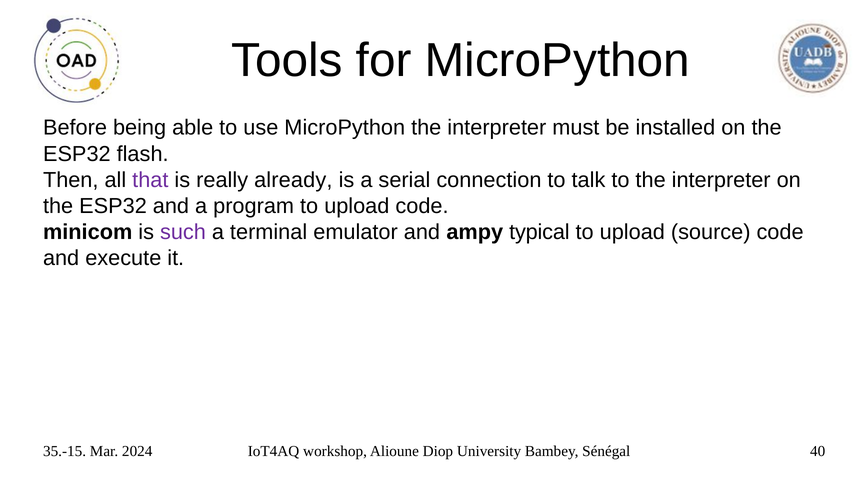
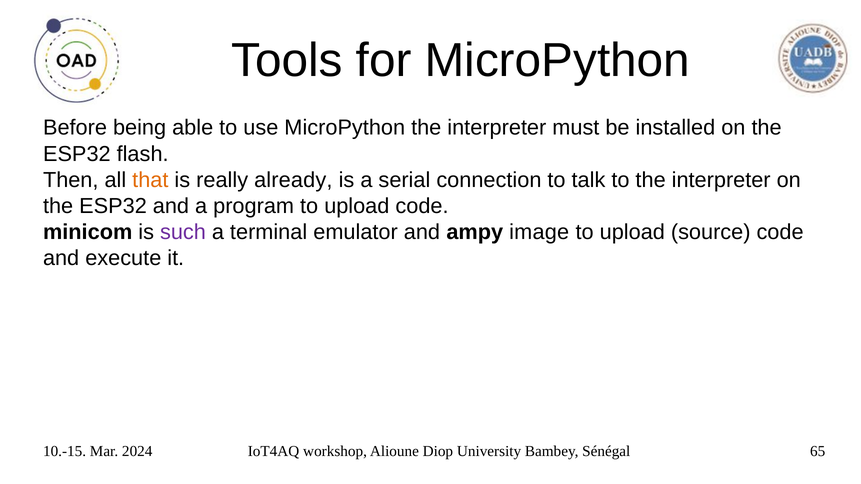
that colour: purple -> orange
typical: typical -> image
35.-15: 35.-15 -> 10.-15
40: 40 -> 65
